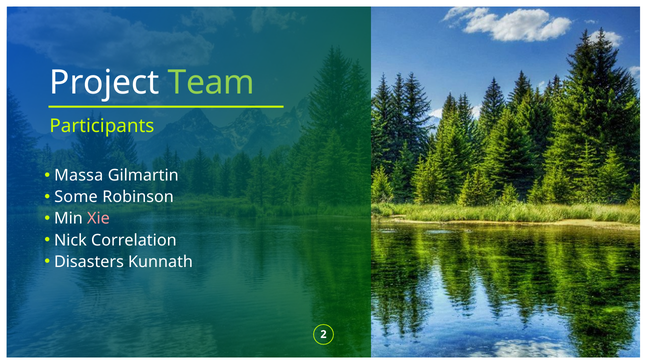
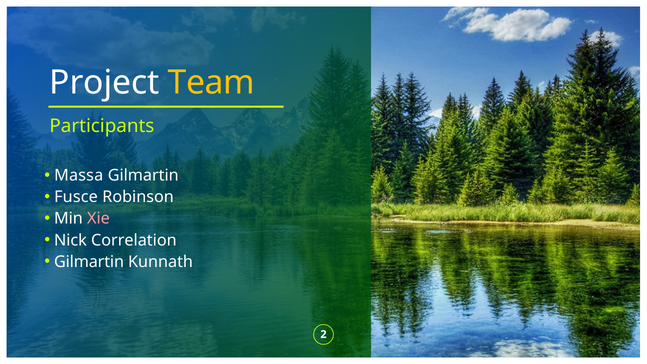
Team colour: light green -> yellow
Some: Some -> Fusce
Disasters at (89, 262): Disasters -> Gilmartin
